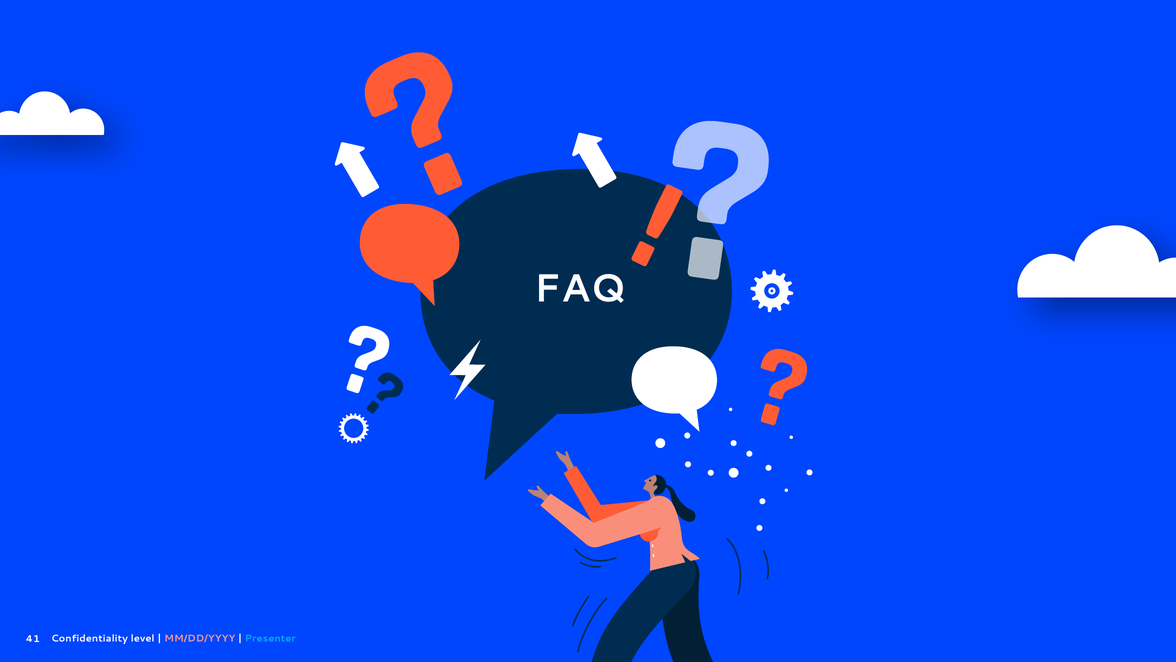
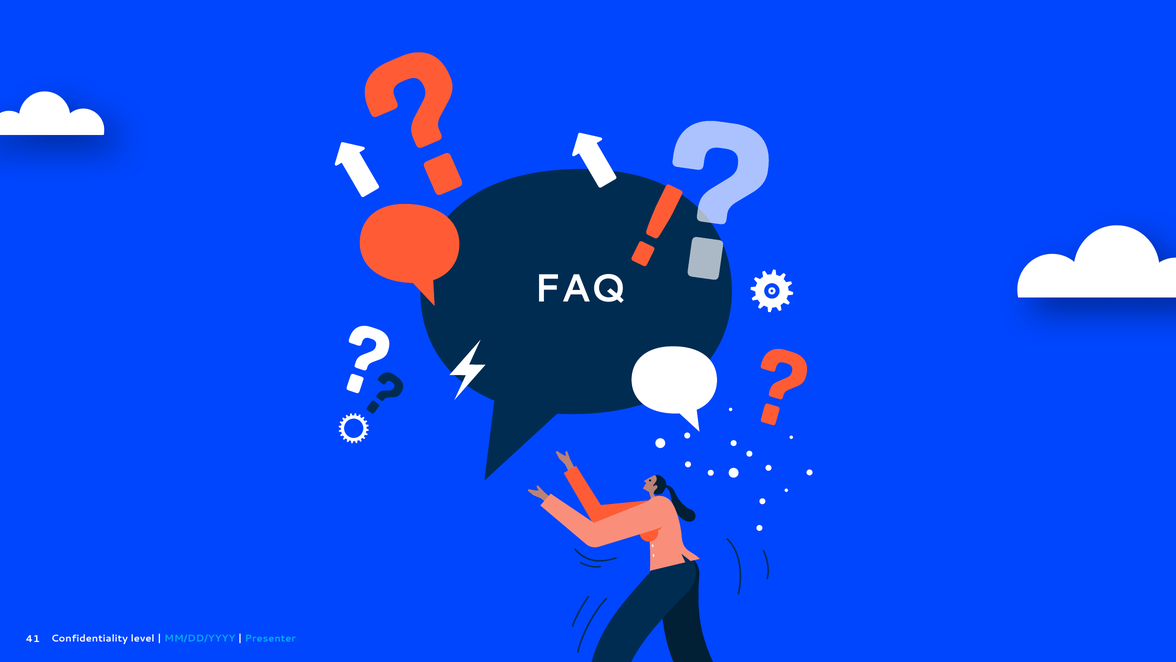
MM/DD/YYYY colour: pink -> light blue
